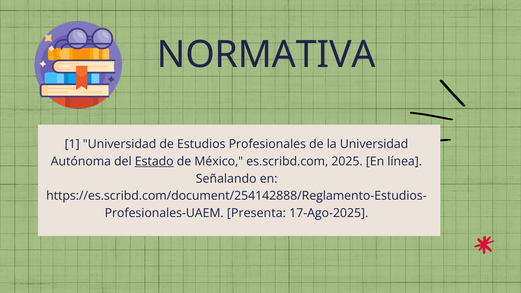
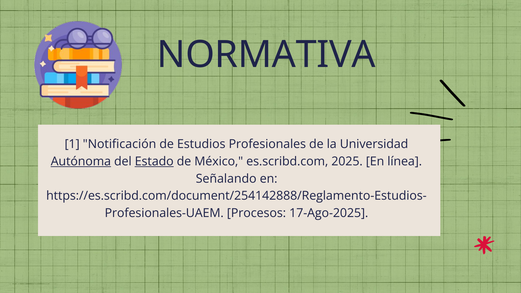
1 Universidad: Universidad -> Notificación
Autónoma underline: none -> present
Presenta: Presenta -> Procesos
